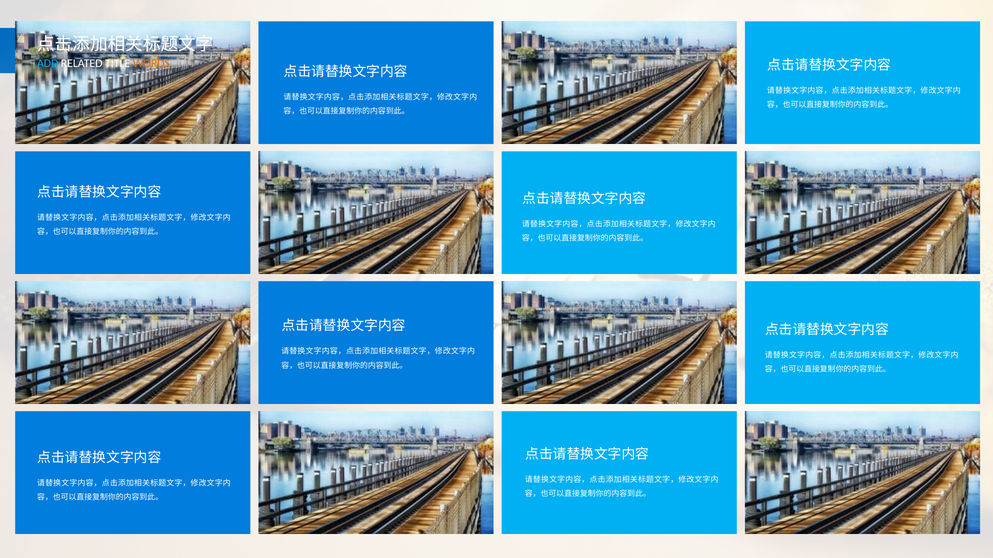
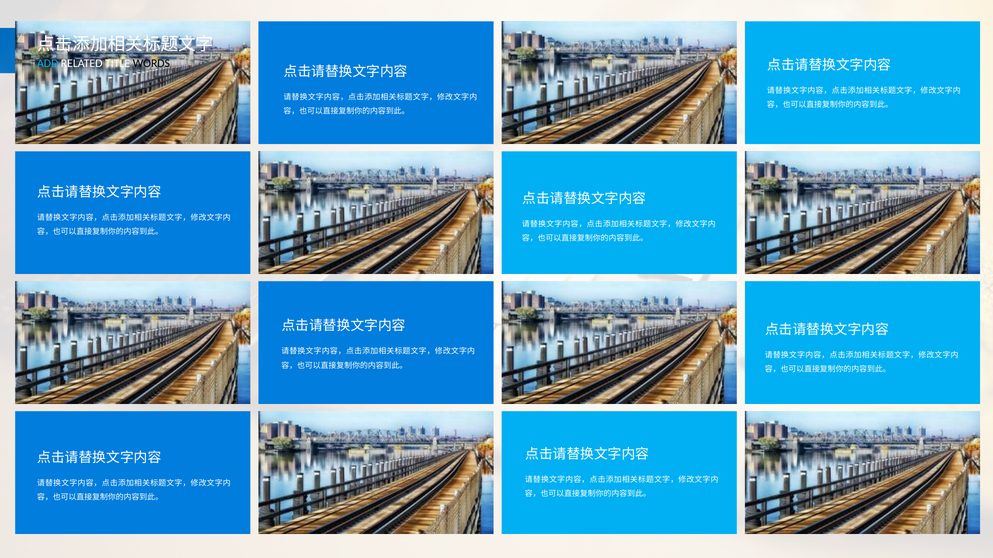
WORDS colour: orange -> black
